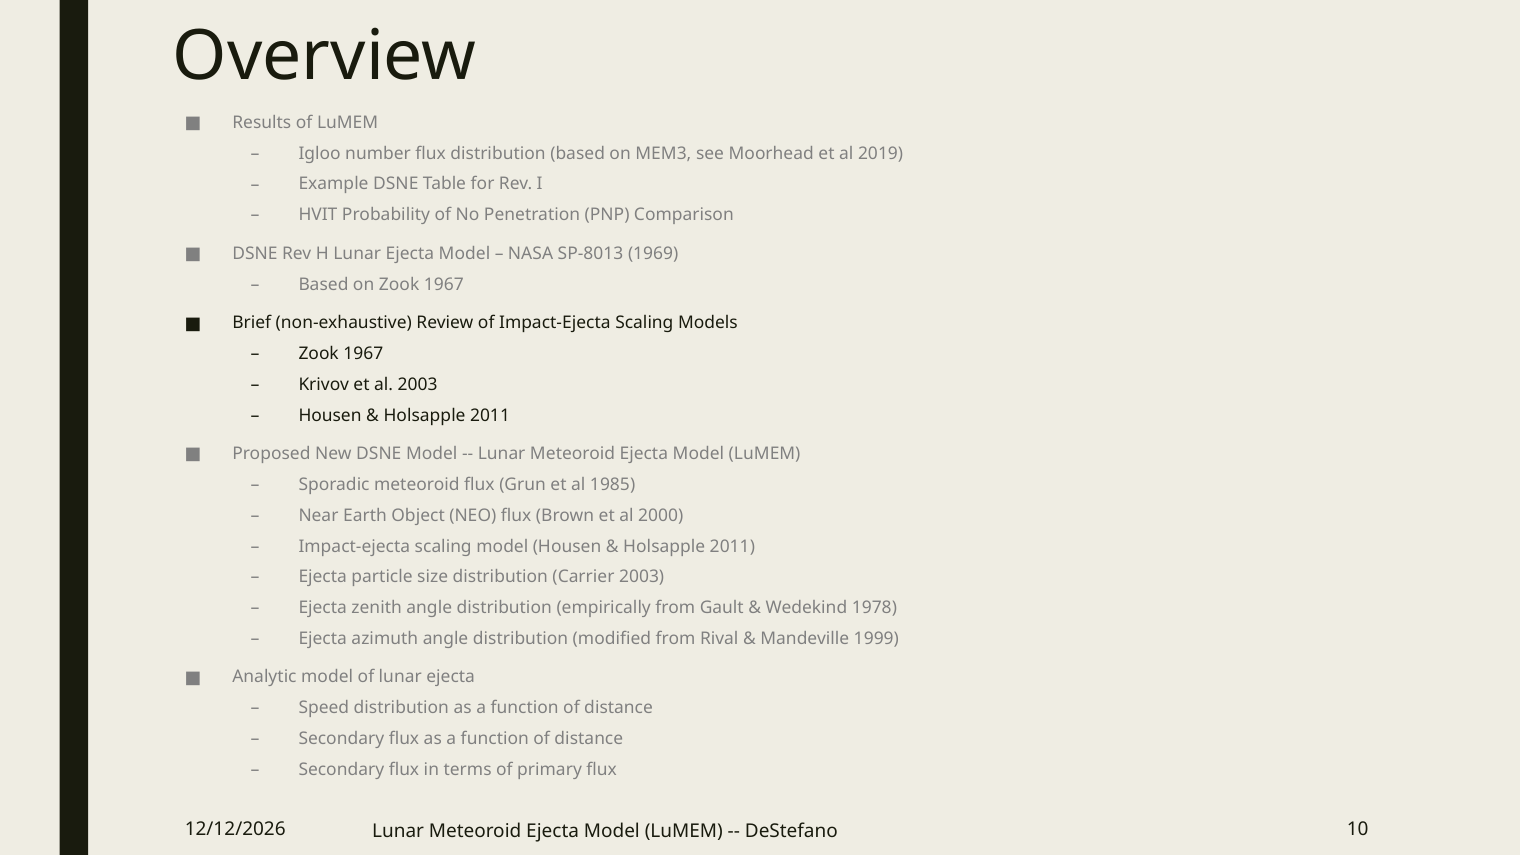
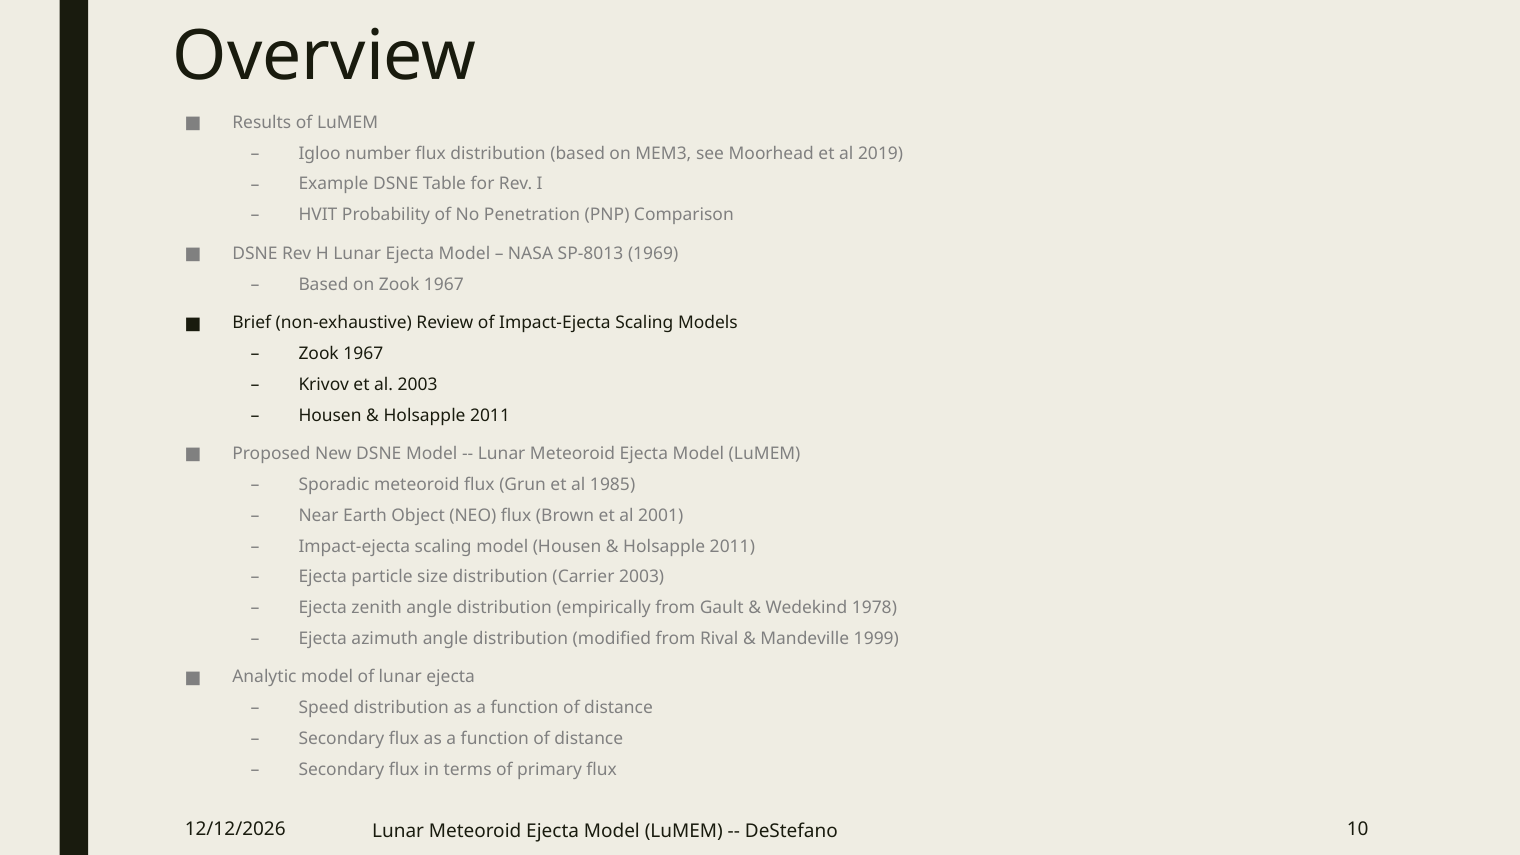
2000: 2000 -> 2001
